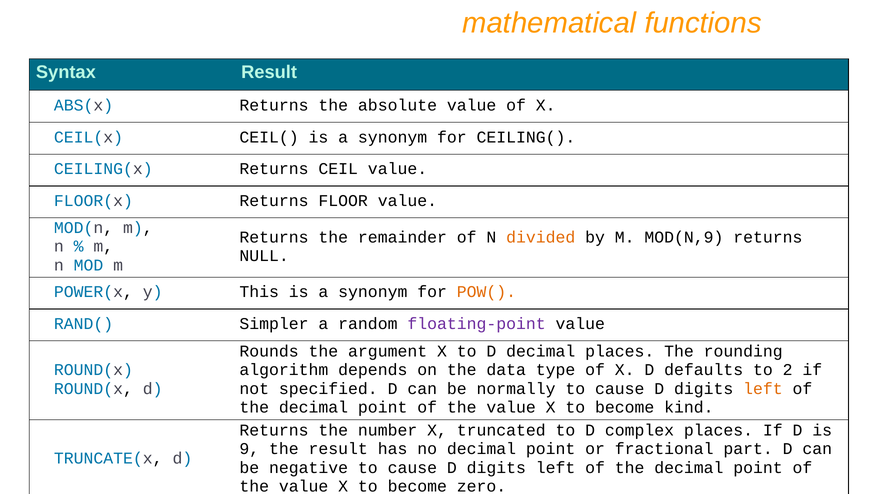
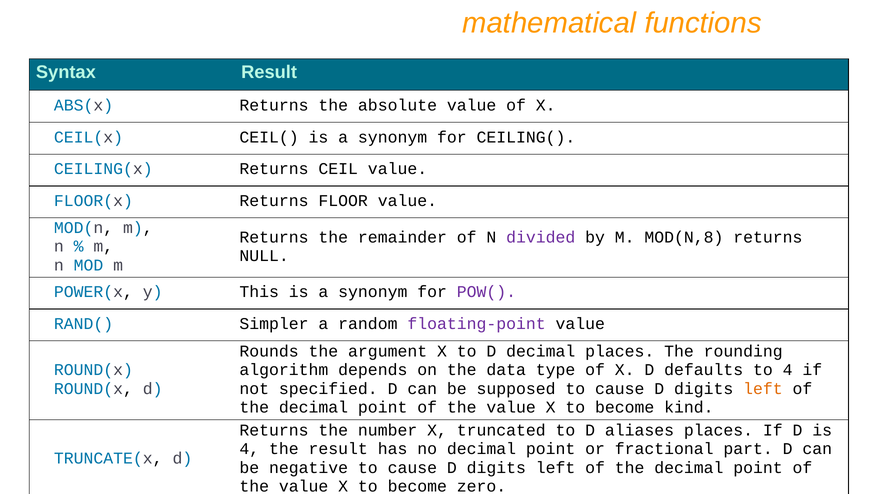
divided colour: orange -> purple
MOD(N,9: MOD(N,9 -> MOD(N,8
POW( colour: orange -> purple
to 2: 2 -> 4
normally: normally -> supposed
complex: complex -> aliases
9 at (249, 449): 9 -> 4
